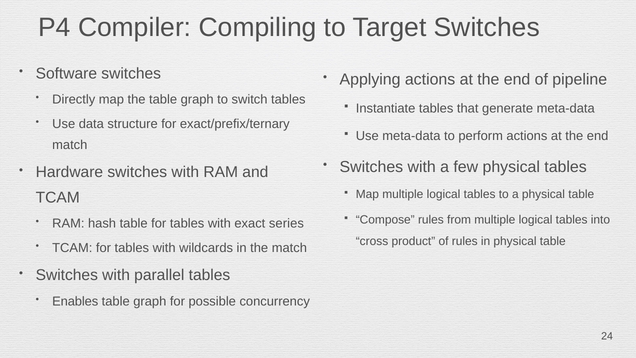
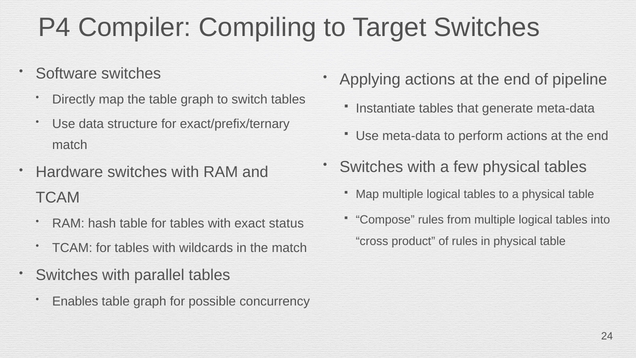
series: series -> status
